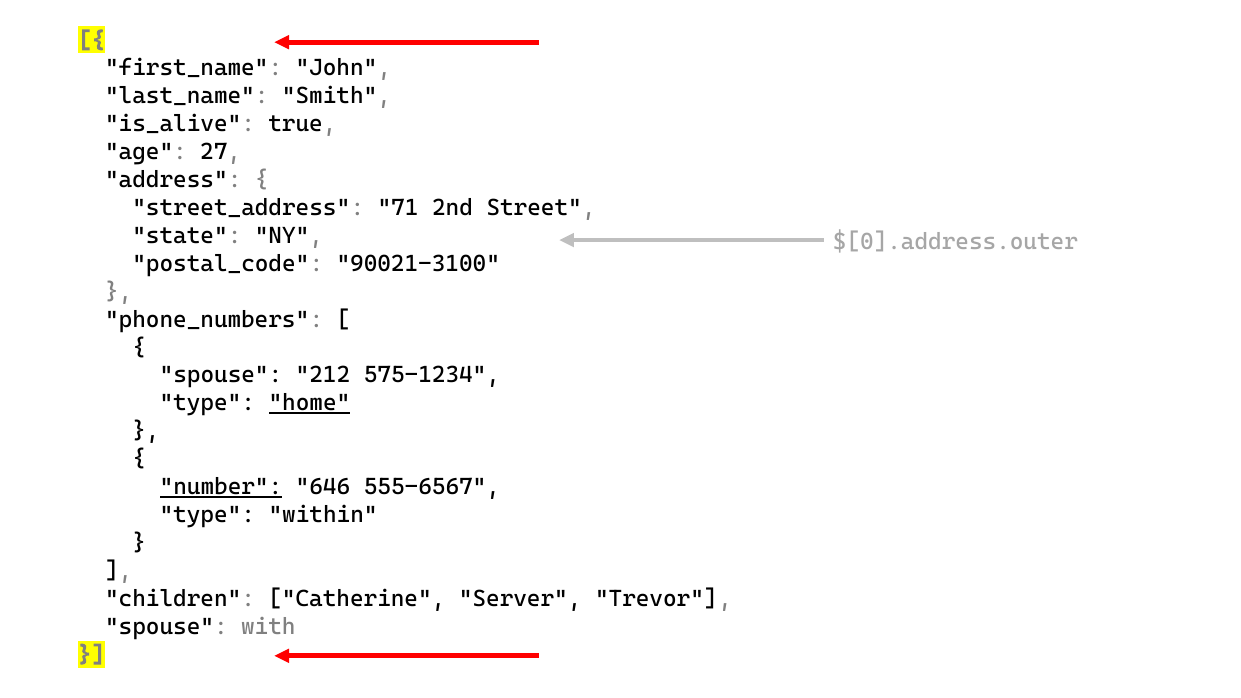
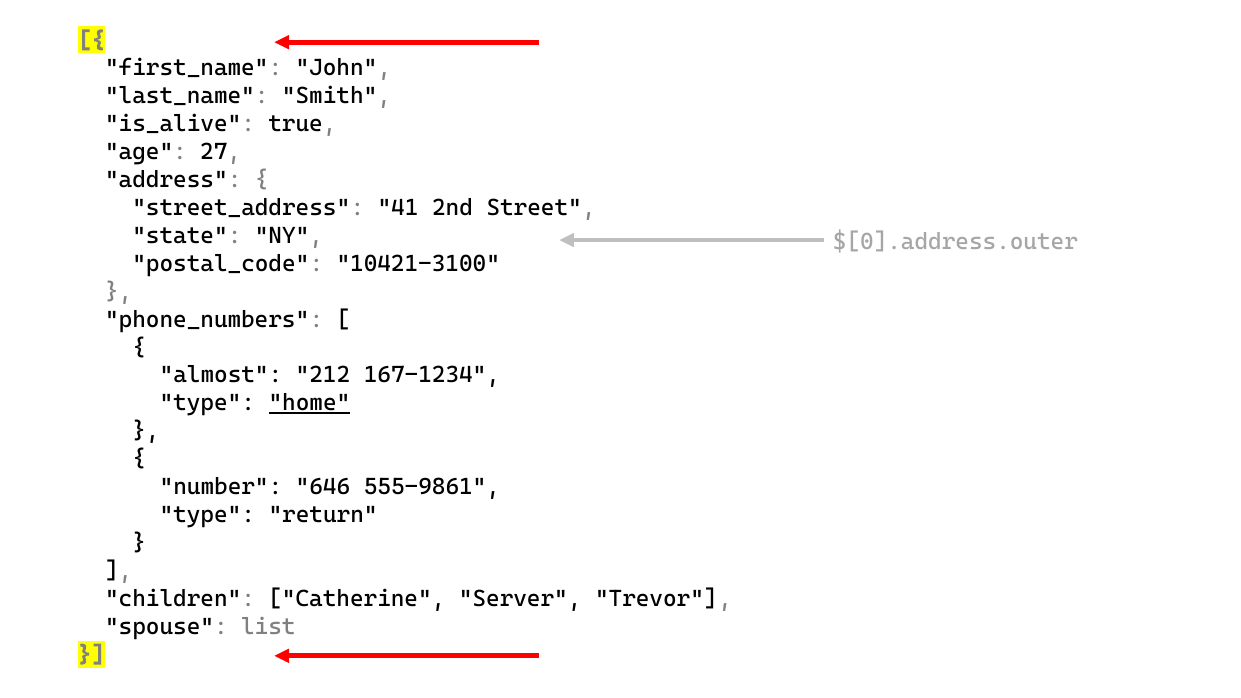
71: 71 -> 41
90021-3100: 90021-3100 -> 10421-3100
spouse at (221, 375): spouse -> almost
575-1234: 575-1234 -> 167-1234
number underline: present -> none
555-6567: 555-6567 -> 555-9861
within: within -> return
with: with -> list
